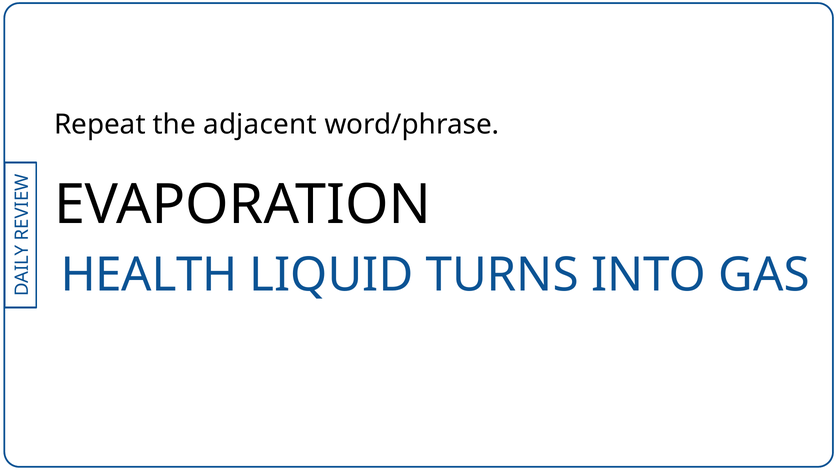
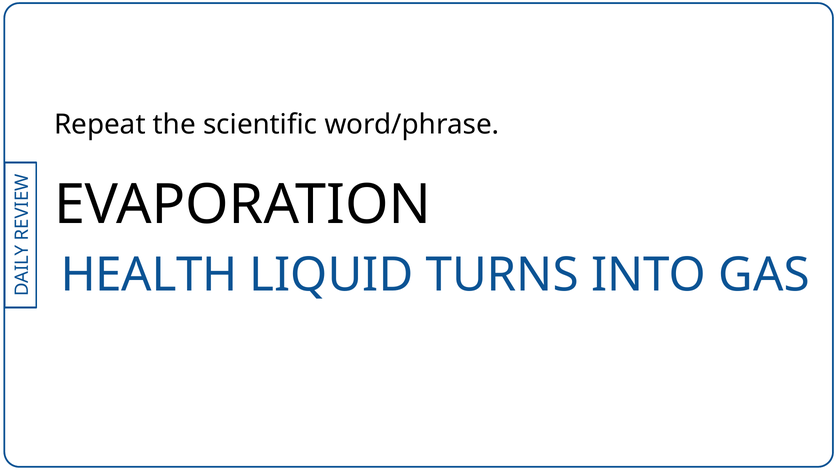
adjacent: adjacent -> scientific
